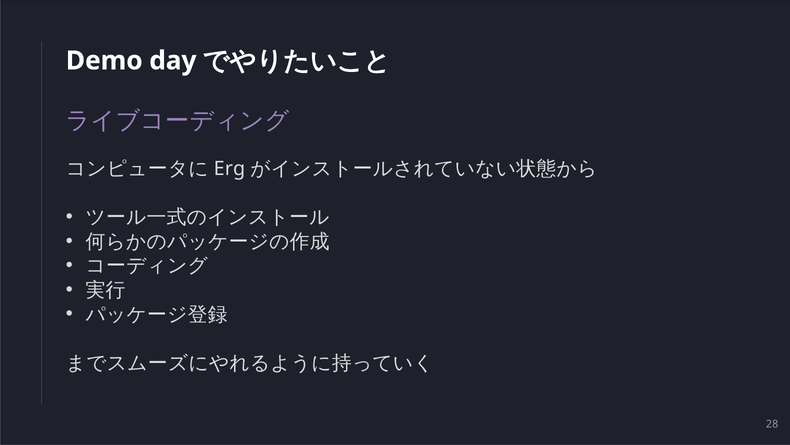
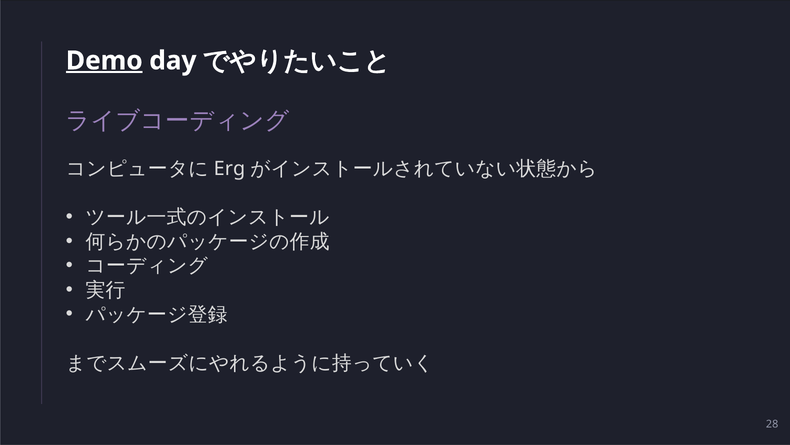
Demo underline: none -> present
